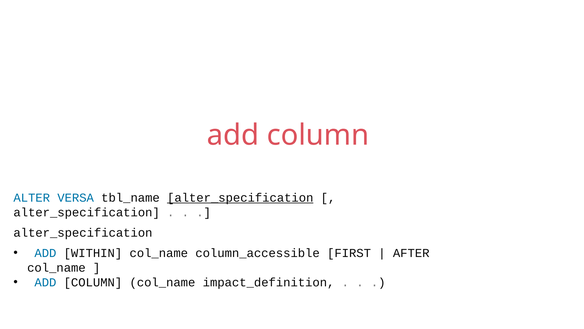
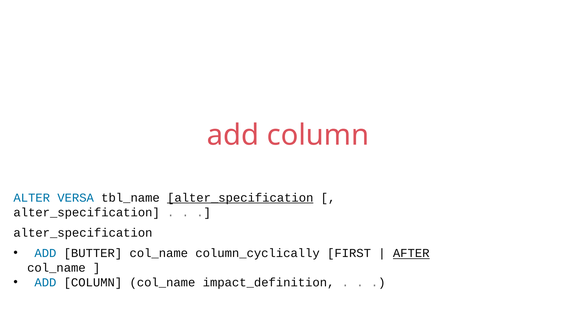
WITHIN: WITHIN -> BUTTER
column_accessible: column_accessible -> column_cyclically
AFTER underline: none -> present
